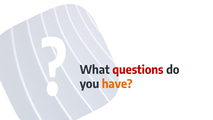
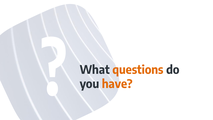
questions colour: red -> orange
